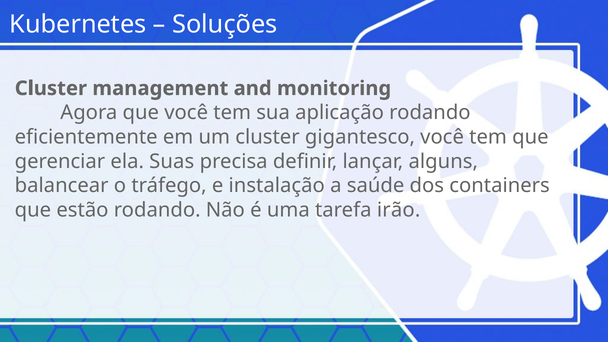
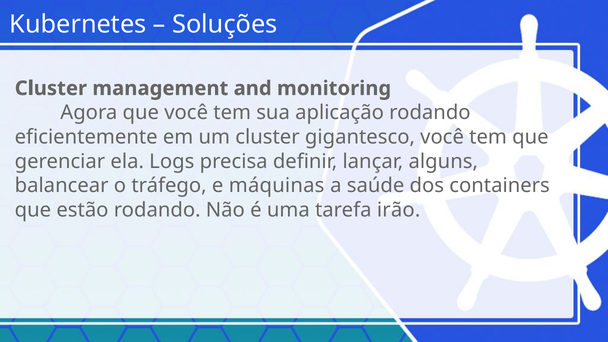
Suas: Suas -> Logs
instalação: instalação -> máquinas
